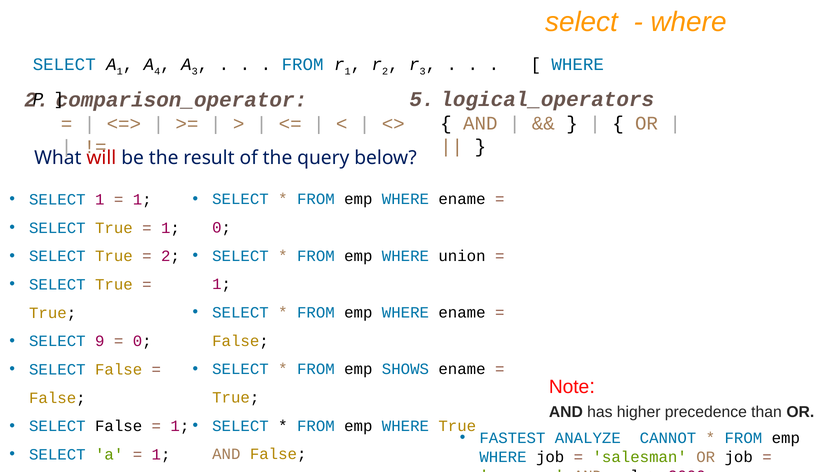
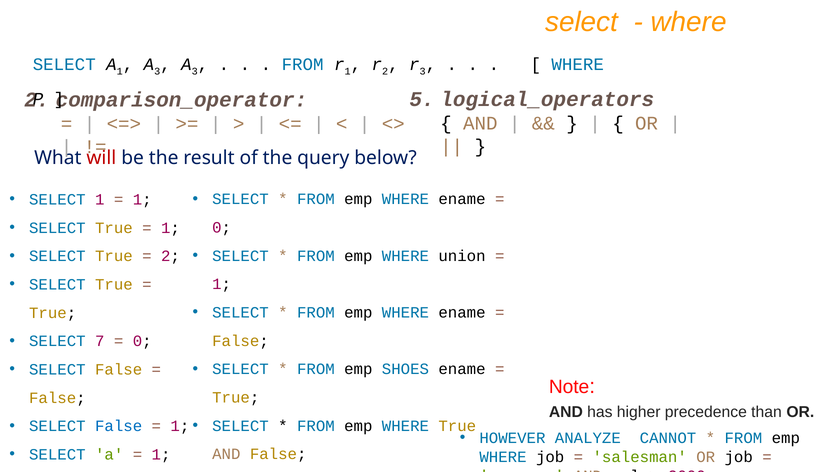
4 at (157, 71): 4 -> 3
9: 9 -> 7
SHOWS: SHOWS -> SHOES
False at (119, 426) colour: black -> blue
FASTEST: FASTEST -> HOWEVER
